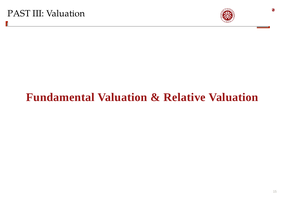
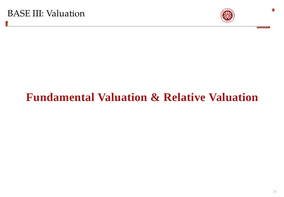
PAST: PAST -> BASE
